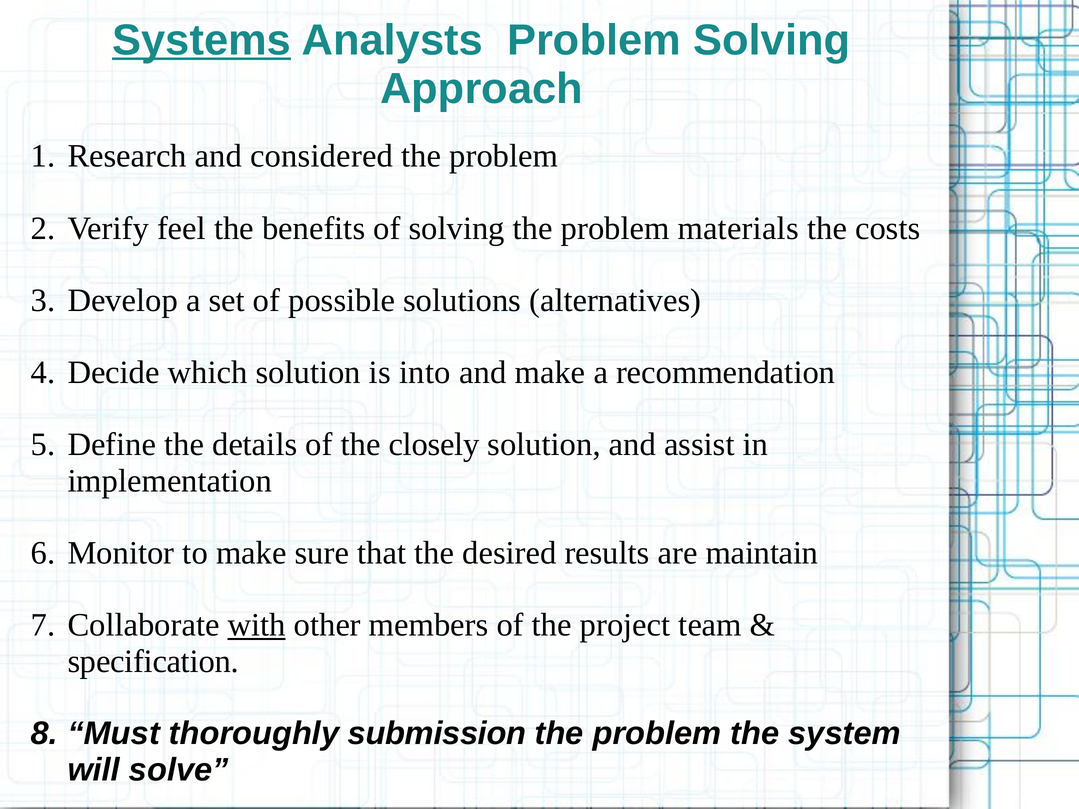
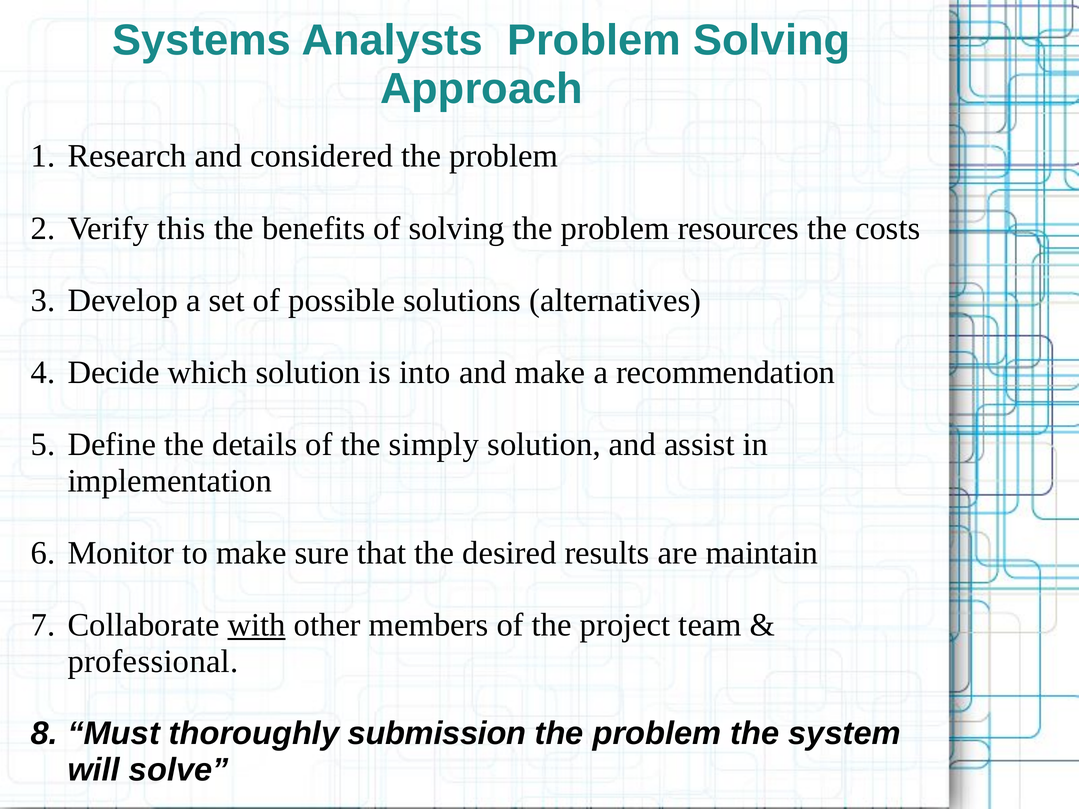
Systems underline: present -> none
feel: feel -> this
materials: materials -> resources
closely: closely -> simply
specification: specification -> professional
